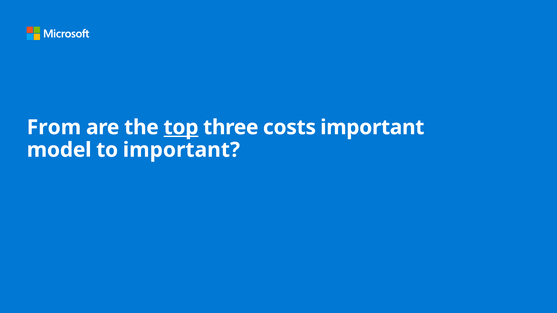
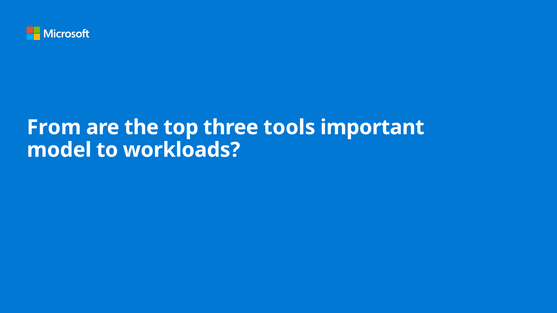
top underline: present -> none
costs: costs -> tools
to important: important -> workloads
